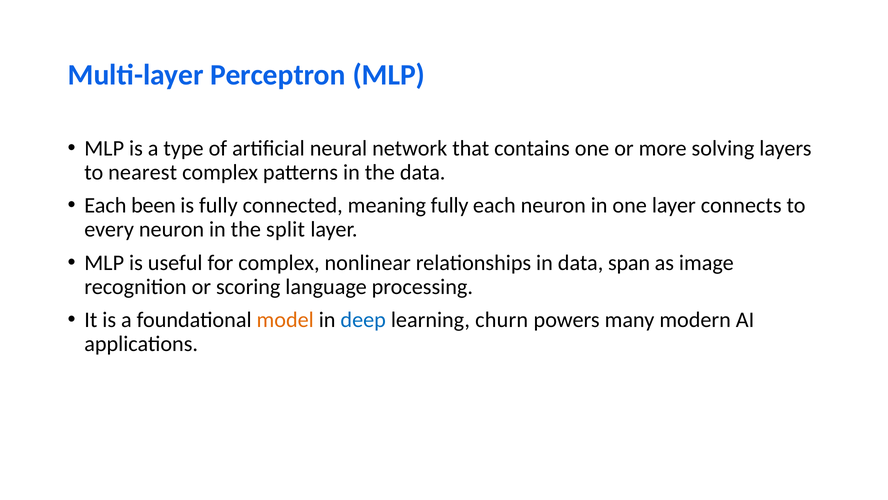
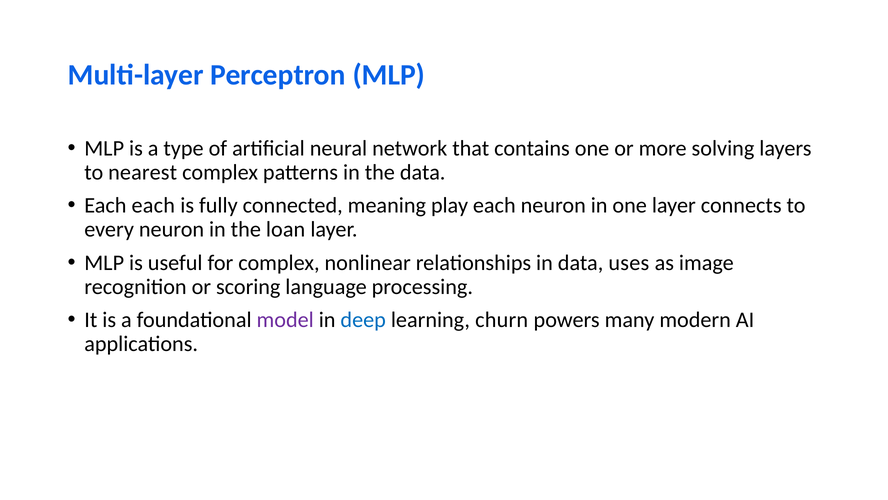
Each been: been -> each
meaning fully: fully -> play
split: split -> loan
span: span -> uses
model colour: orange -> purple
